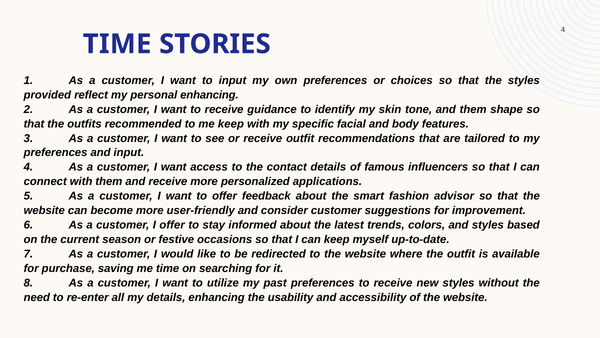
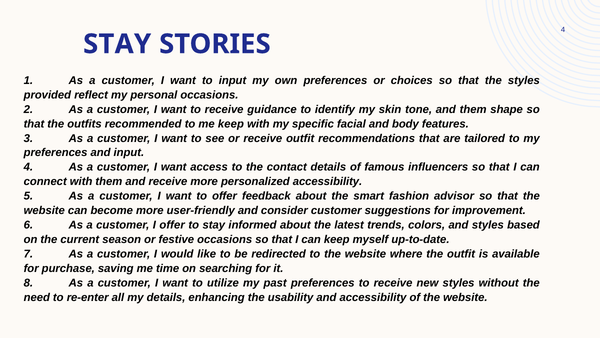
TIME at (117, 44): TIME -> STAY
personal enhancing: enhancing -> occasions
personalized applications: applications -> accessibility
